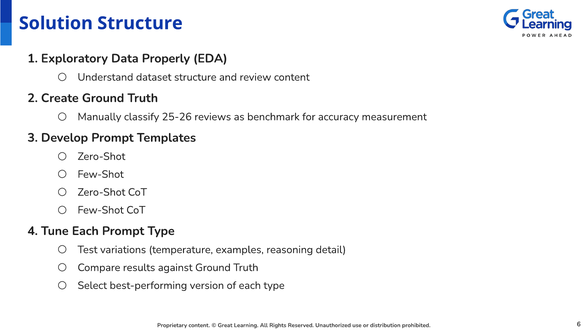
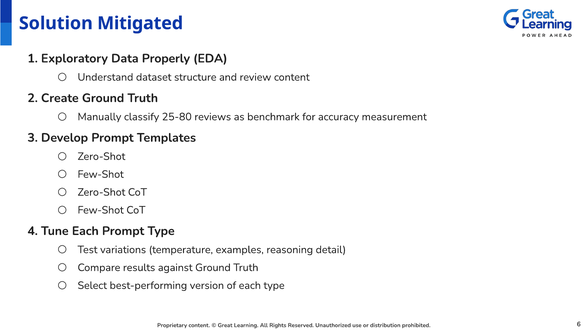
Solution Structure: Structure -> Mitigated
25-26: 25-26 -> 25-80
